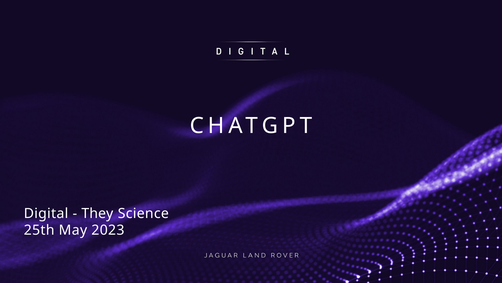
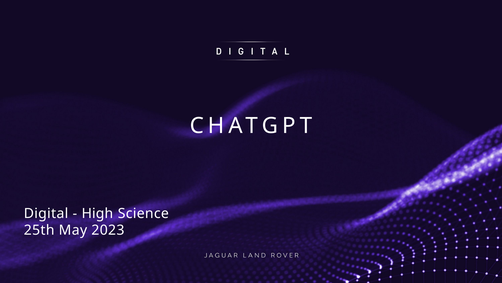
They: They -> High
